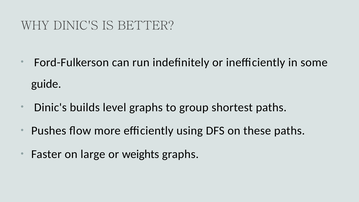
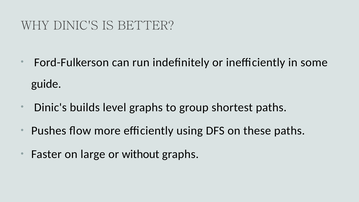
weights: weights -> without
